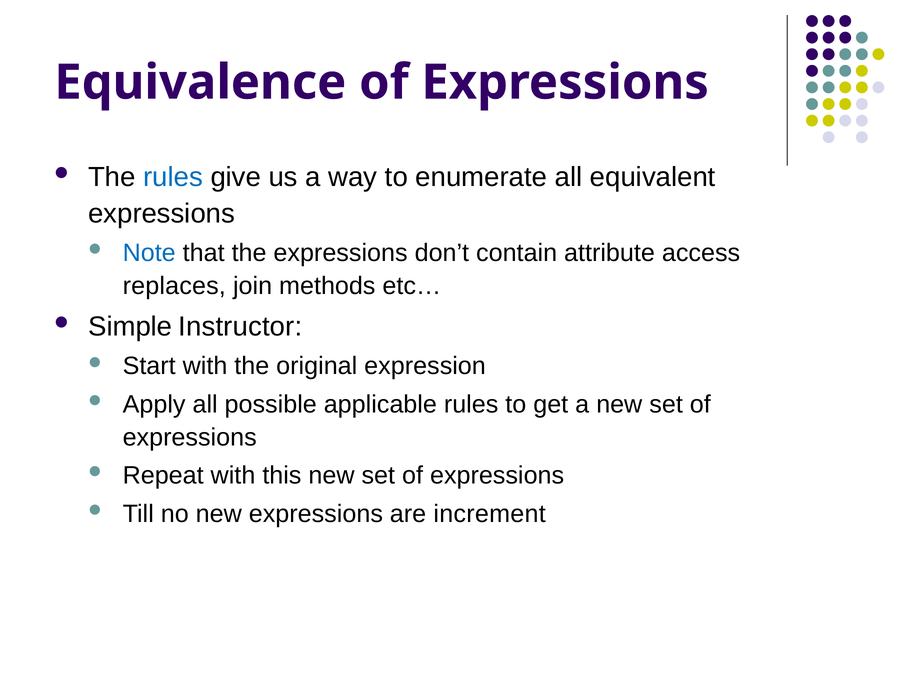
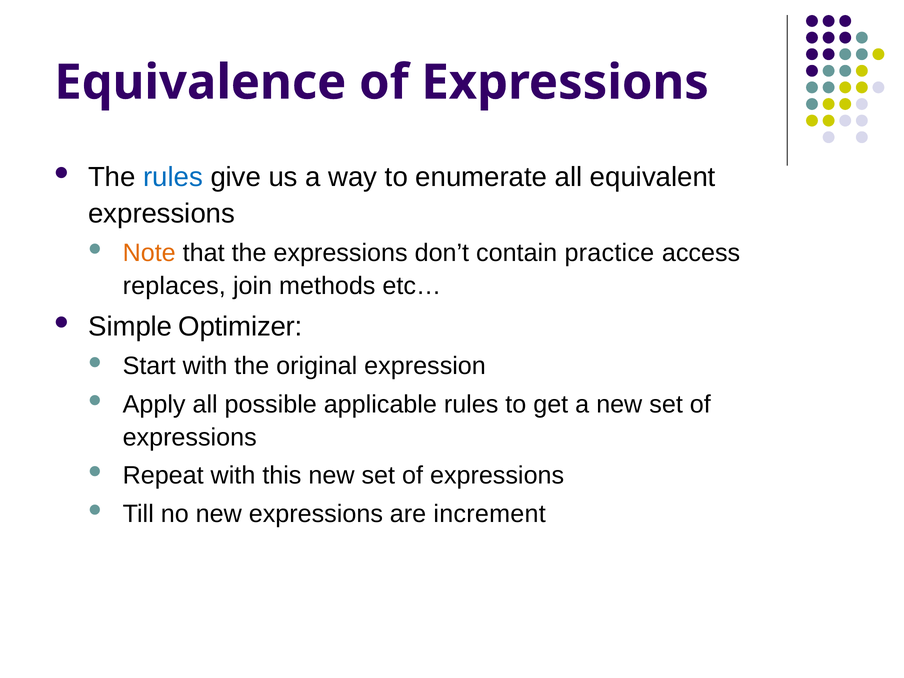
Note colour: blue -> orange
attribute: attribute -> practice
Instructor: Instructor -> Optimizer
